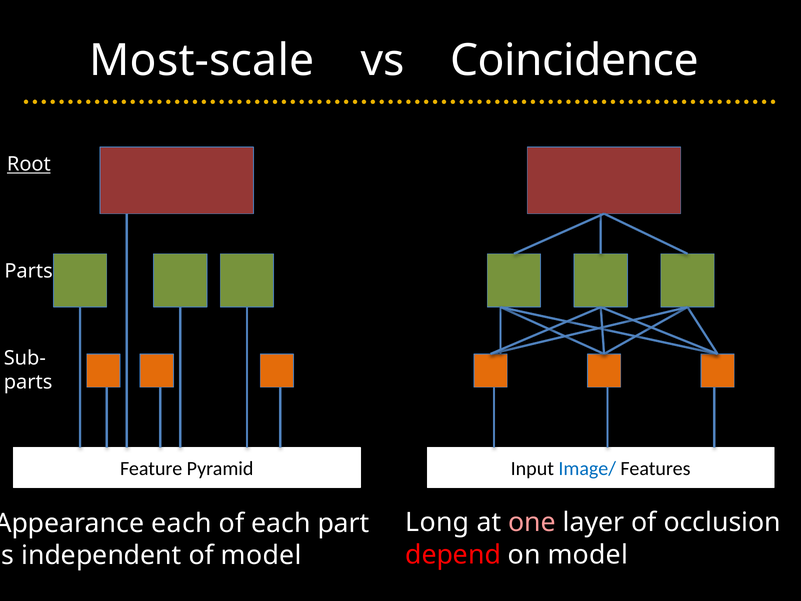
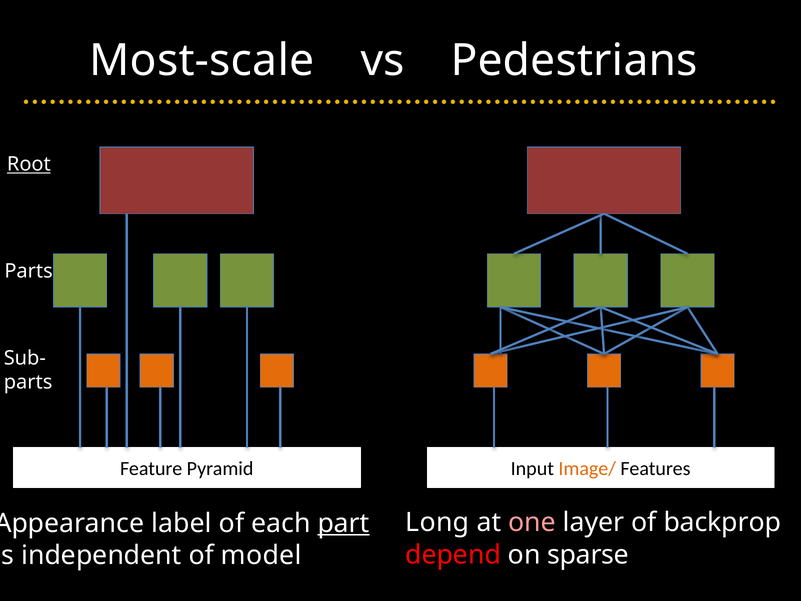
Coincidence: Coincidence -> Pedestrians
Image/ colour: blue -> orange
occlusion: occlusion -> backprop
each at (182, 523): each -> label
part underline: none -> present
on model: model -> sparse
